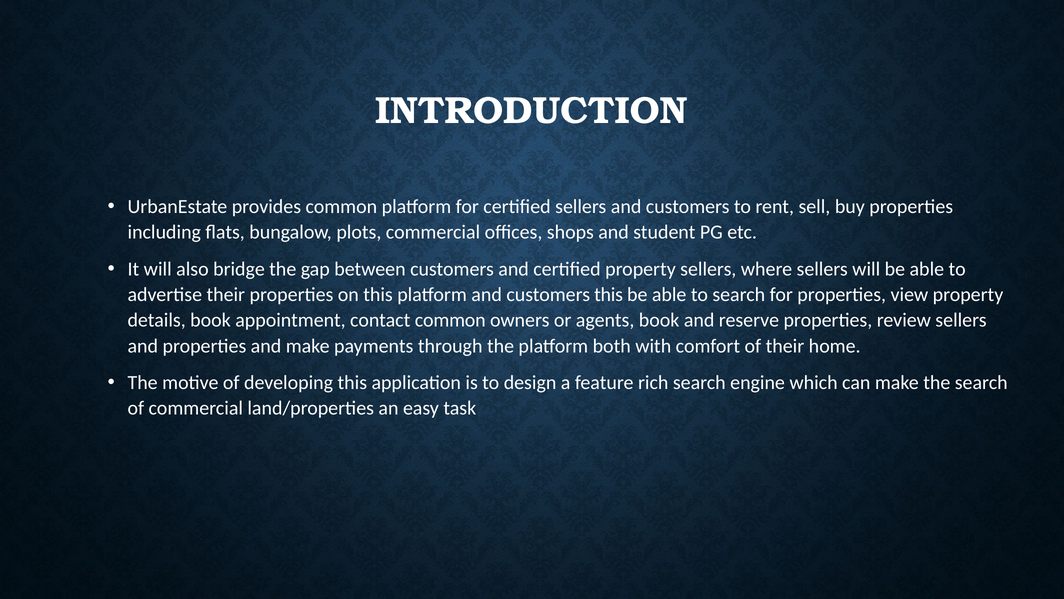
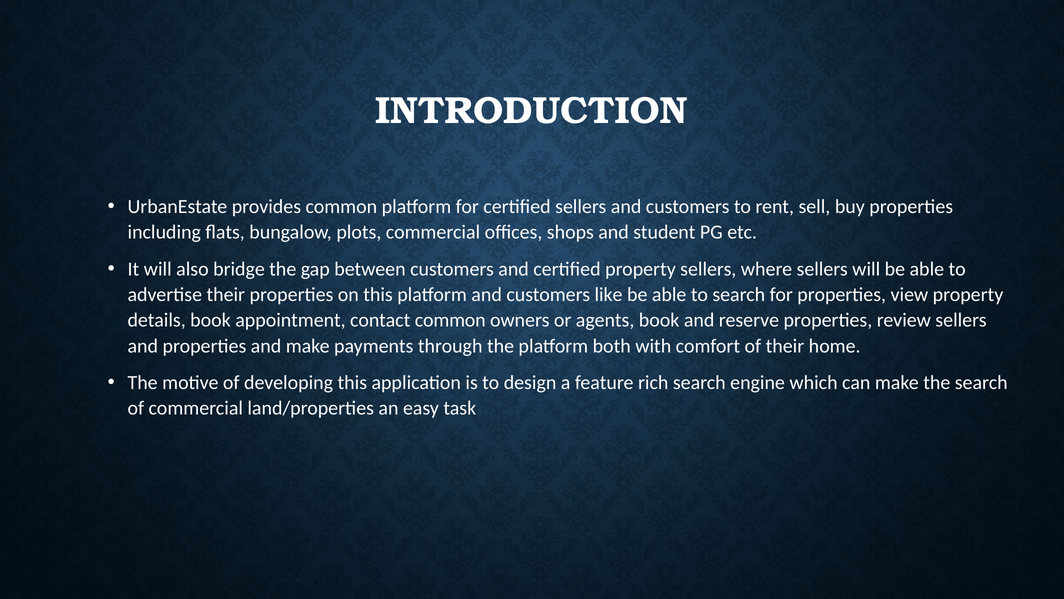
customers this: this -> like
